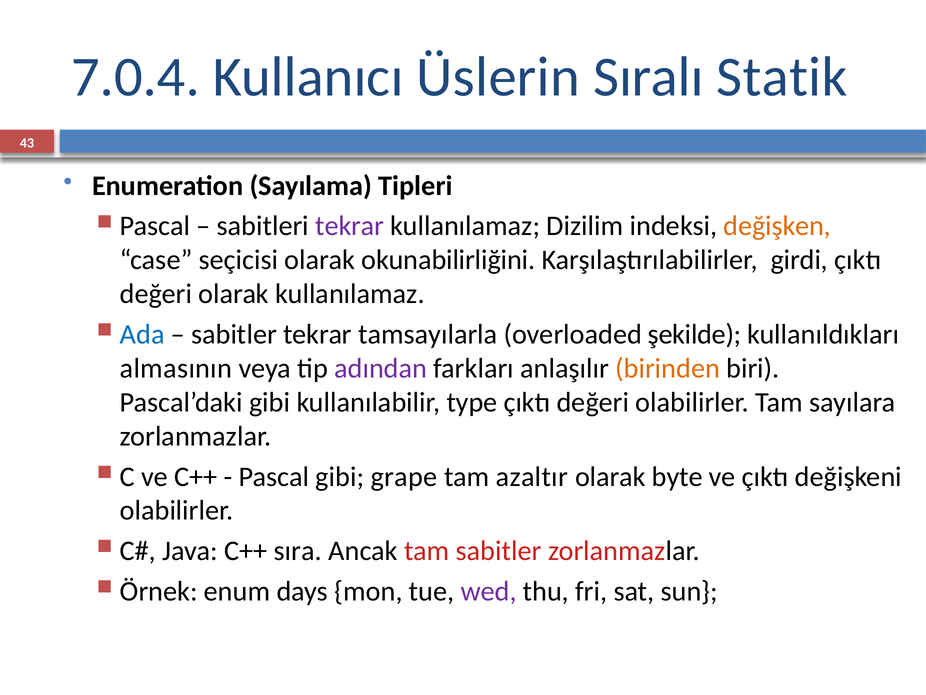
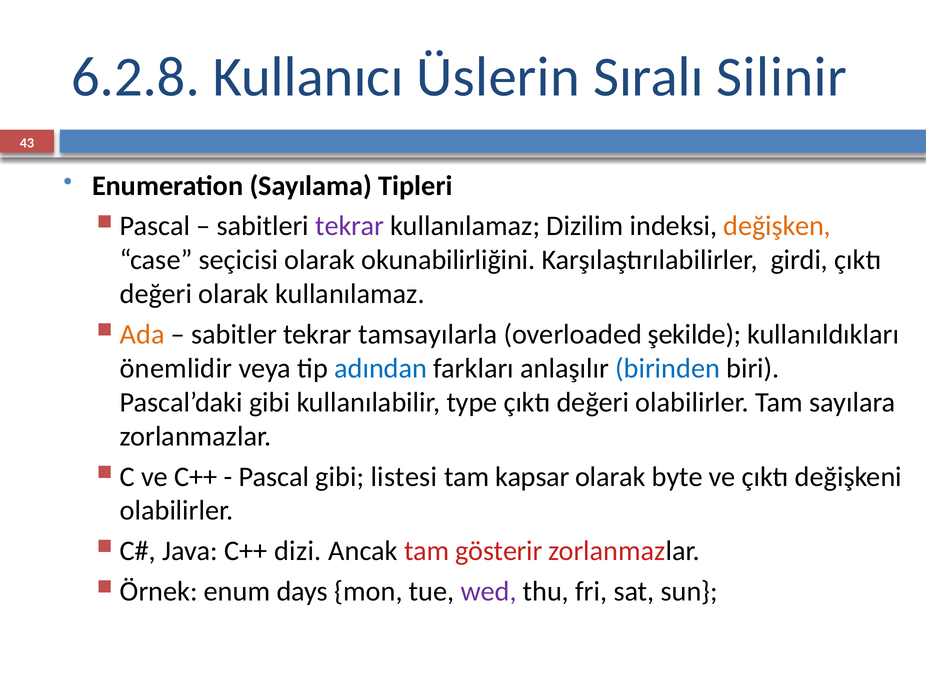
7.0.4: 7.0.4 -> 6.2.8
Statik: Statik -> Silinir
Ada colour: blue -> orange
almasının: almasının -> önemlidir
adından colour: purple -> blue
birinden colour: orange -> blue
grape: grape -> listesi
azaltır: azaltır -> kapsar
sıra: sıra -> dizi
tam sabitler: sabitler -> gösterir
